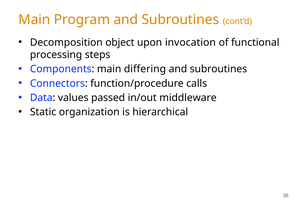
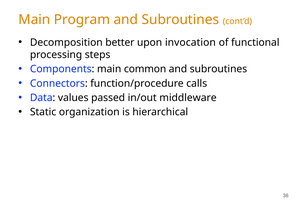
object: object -> better
differing: differing -> common
